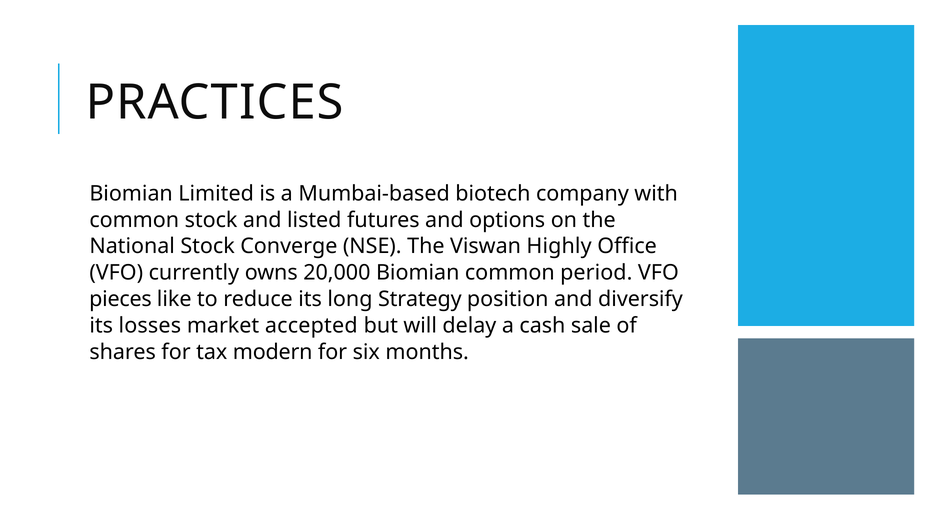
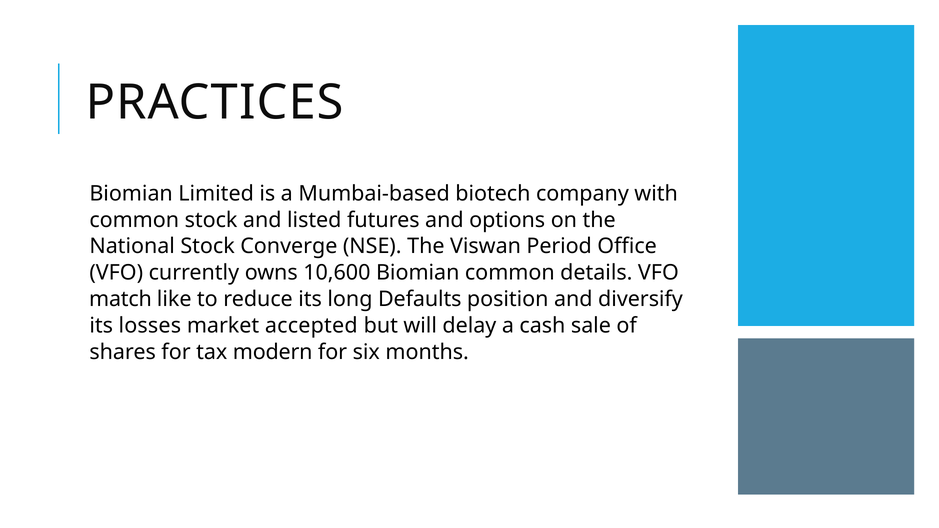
Highly: Highly -> Period
20,000: 20,000 -> 10,600
period: period -> details
pieces: pieces -> match
Strategy: Strategy -> Defaults
